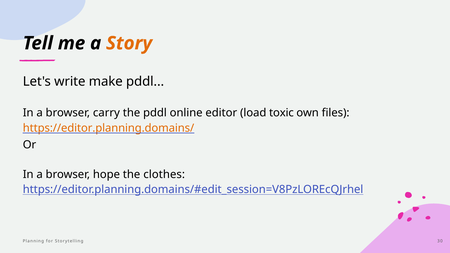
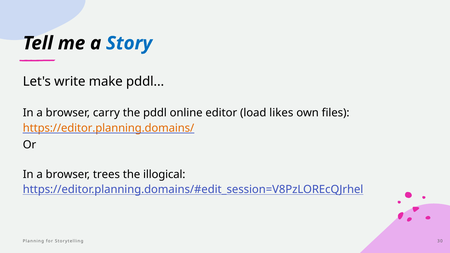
Story colour: orange -> blue
toxic: toxic -> likes
hope: hope -> trees
clothes: clothes -> illogical
